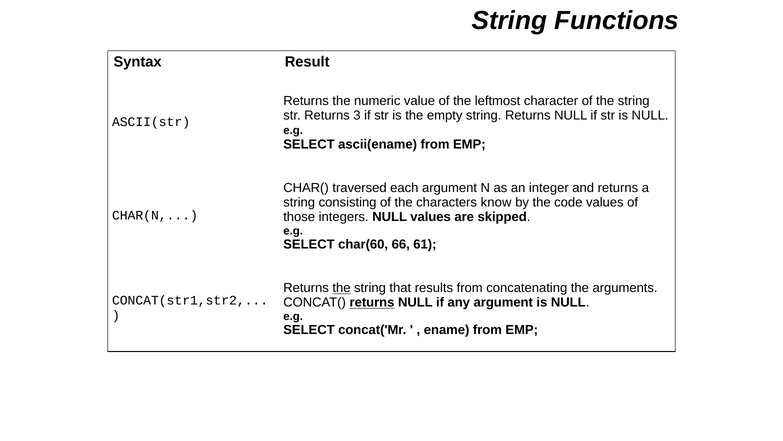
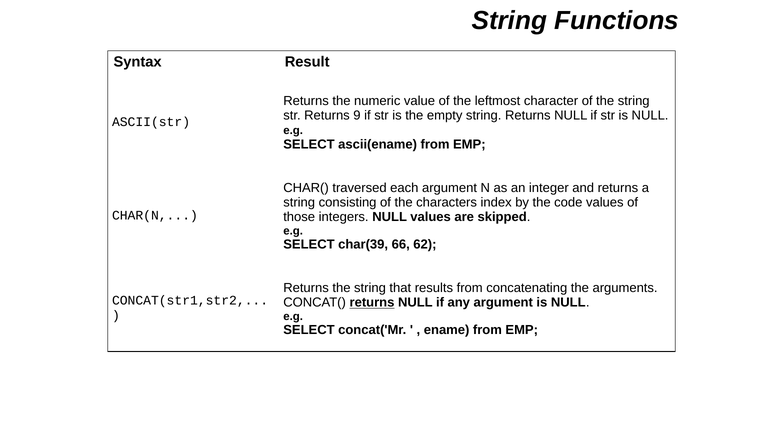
3: 3 -> 9
know: know -> index
char(60: char(60 -> char(39
61: 61 -> 62
the at (341, 288) underline: present -> none
